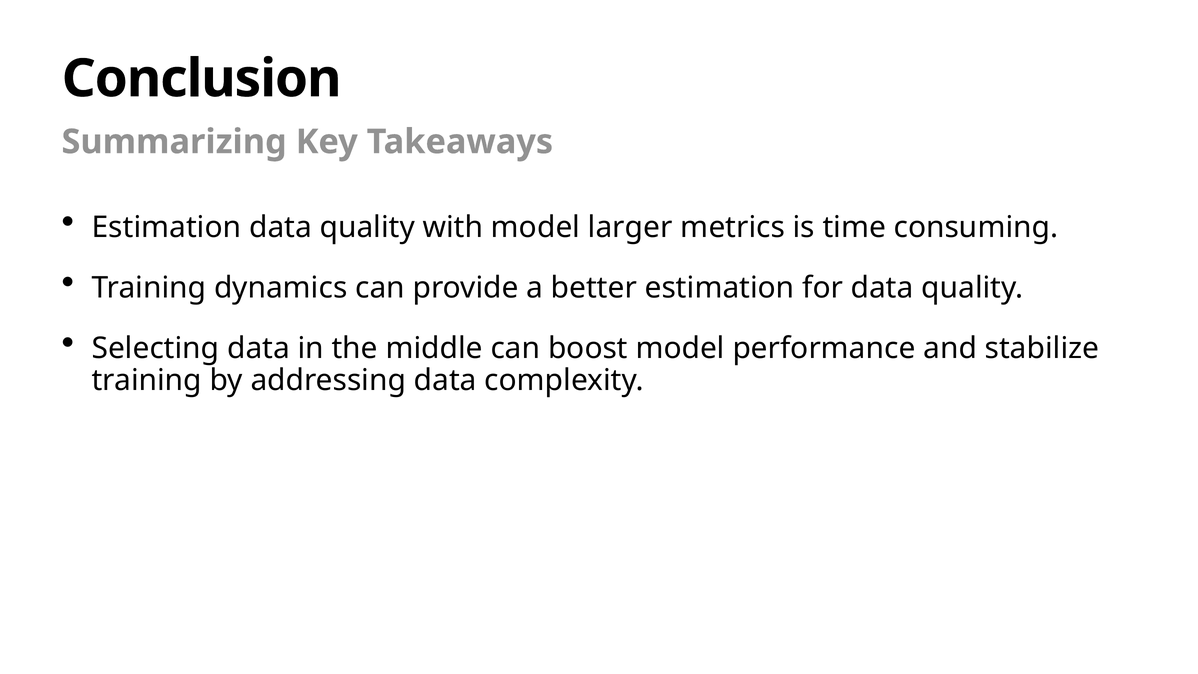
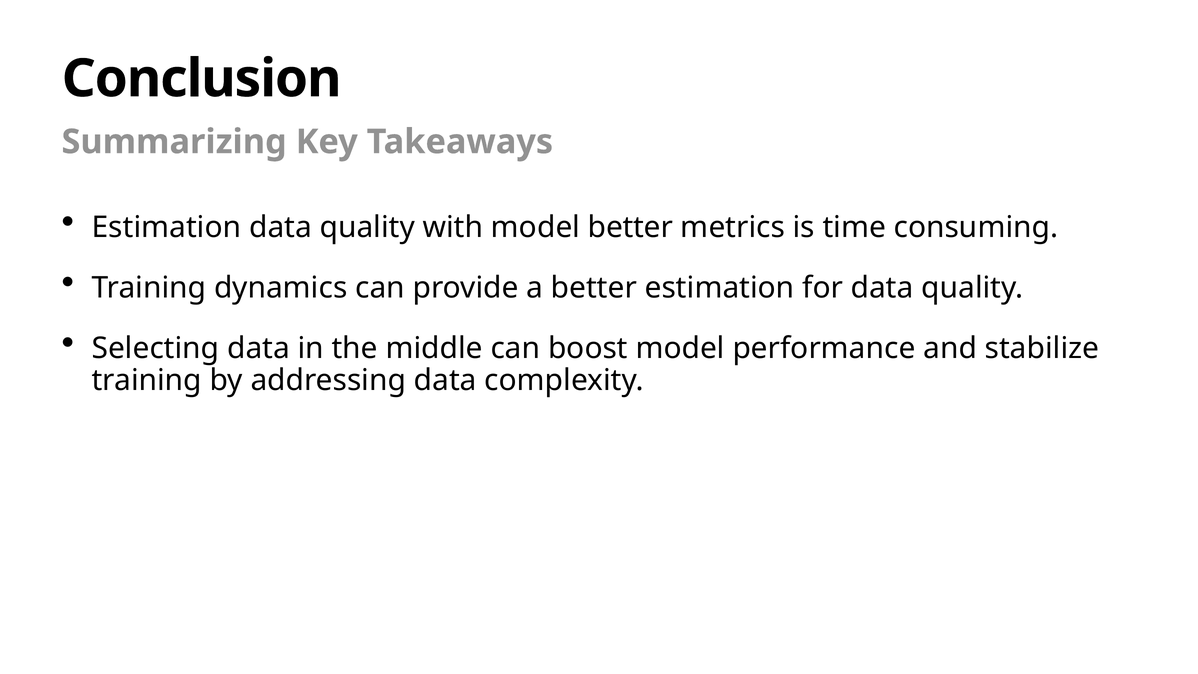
model larger: larger -> better
